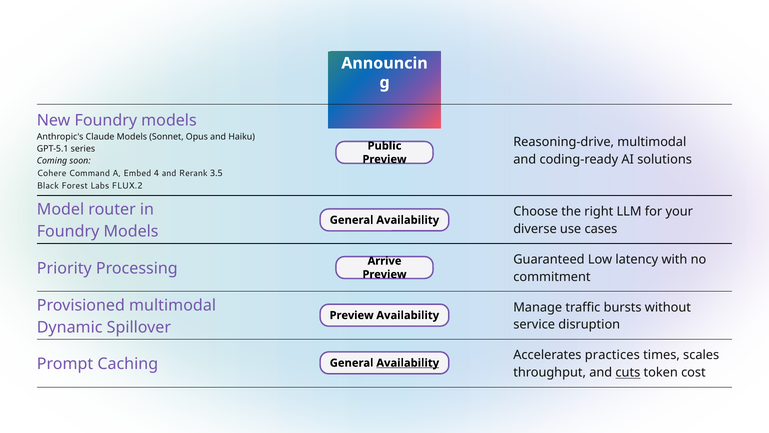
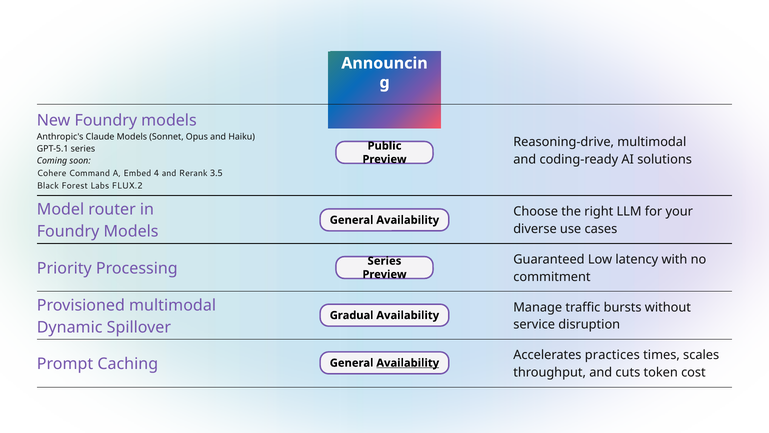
Arrive at (385, 261): Arrive -> Series
Preview at (352, 315): Preview -> Gradual
cuts underline: present -> none
